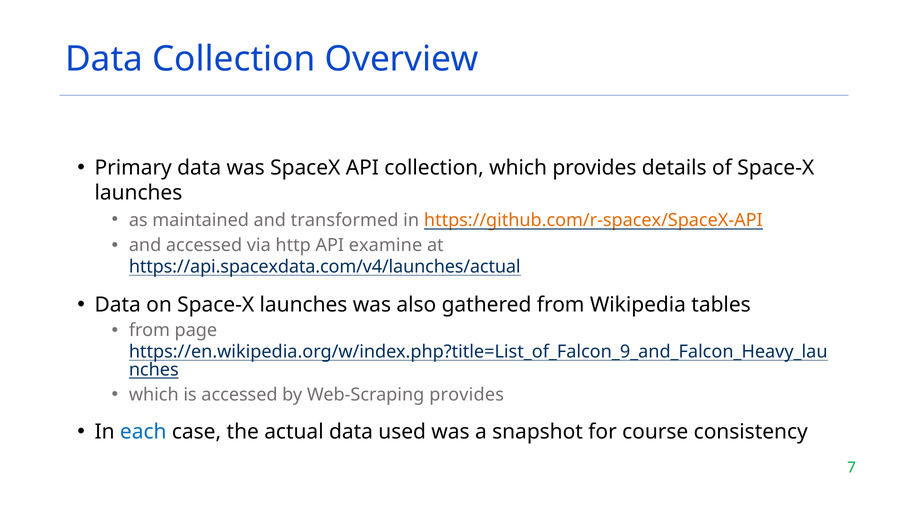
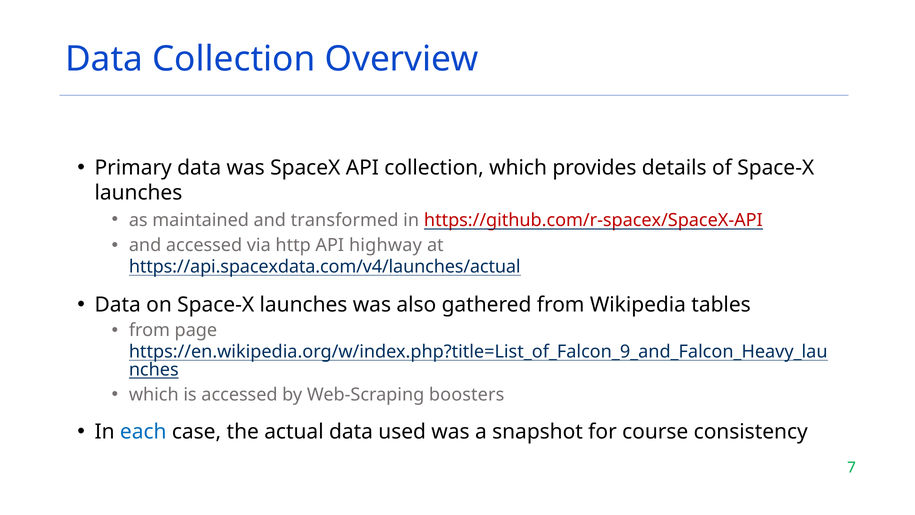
https://github.com/r-spacex/SpaceX-API colour: orange -> red
examine: examine -> highway
Web-Scraping provides: provides -> boosters
